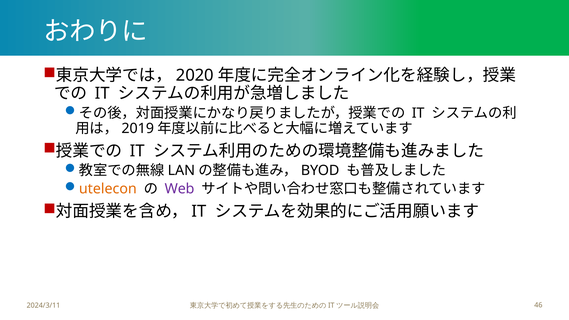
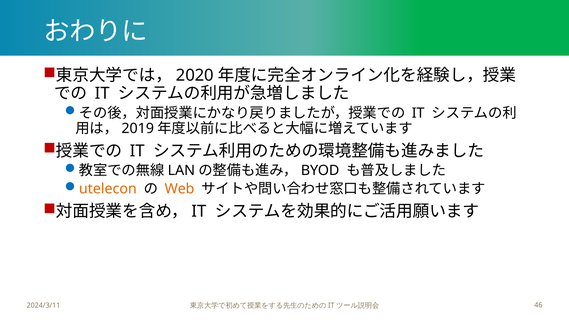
Web colour: purple -> orange
